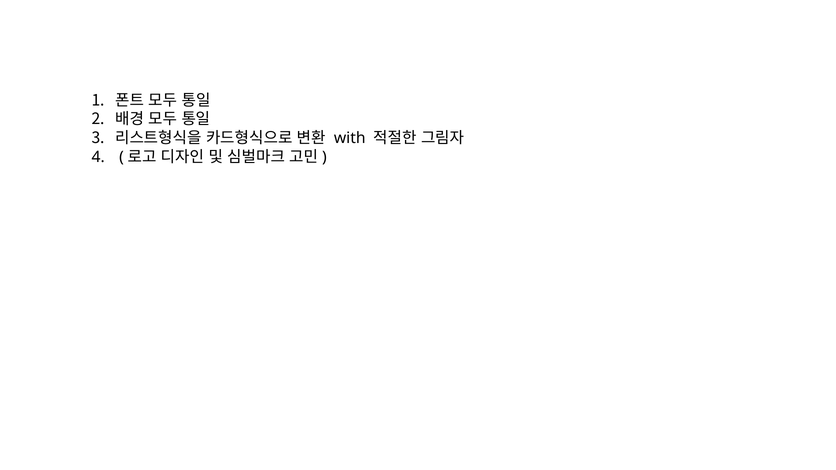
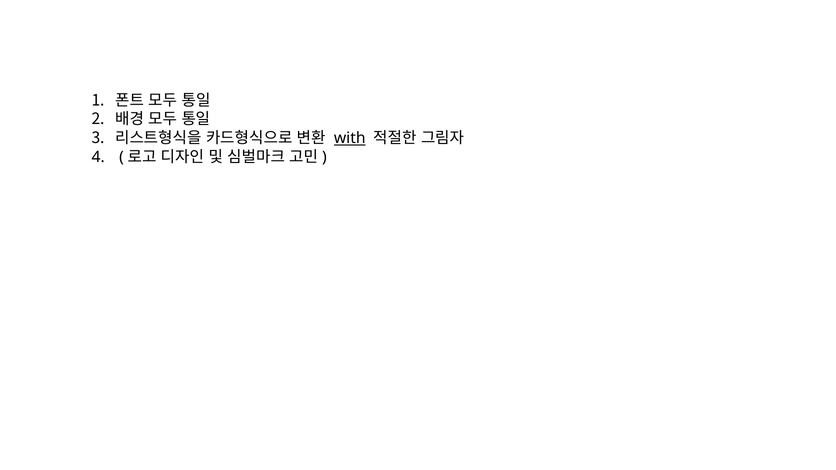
with underline: none -> present
